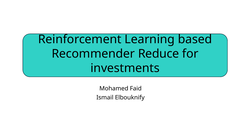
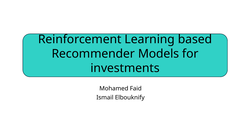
Reduce: Reduce -> Models
